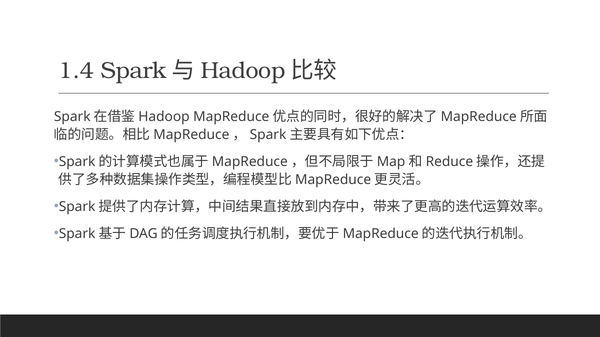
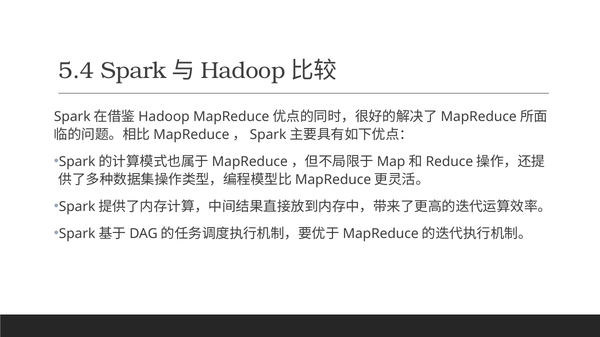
1.4: 1.4 -> 5.4
